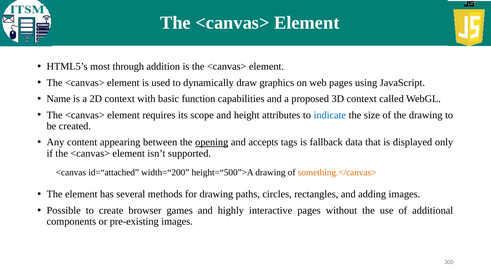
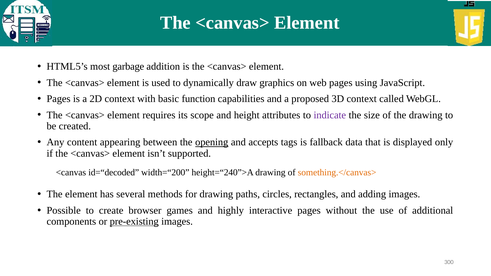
through: through -> garbage
Name at (59, 99): Name -> Pages
indicate colour: blue -> purple
id=“attached: id=“attached -> id=“decoded
height=“500”>A: height=“500”>A -> height=“240”>A
pre-existing underline: none -> present
